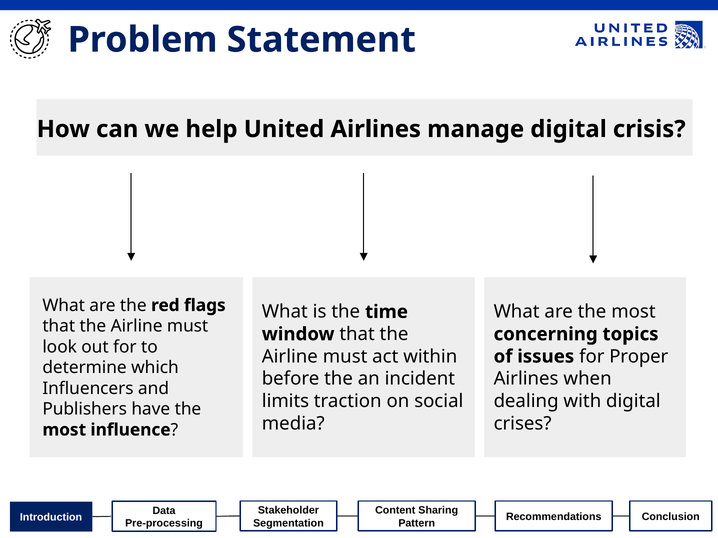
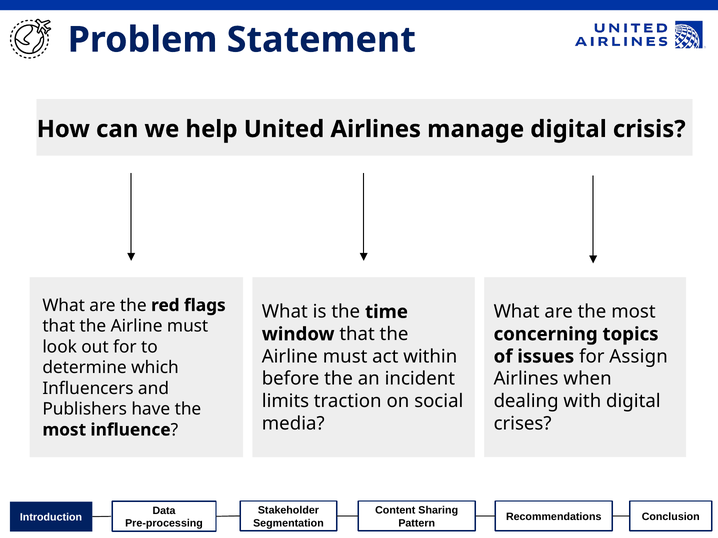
Proper: Proper -> Assign
